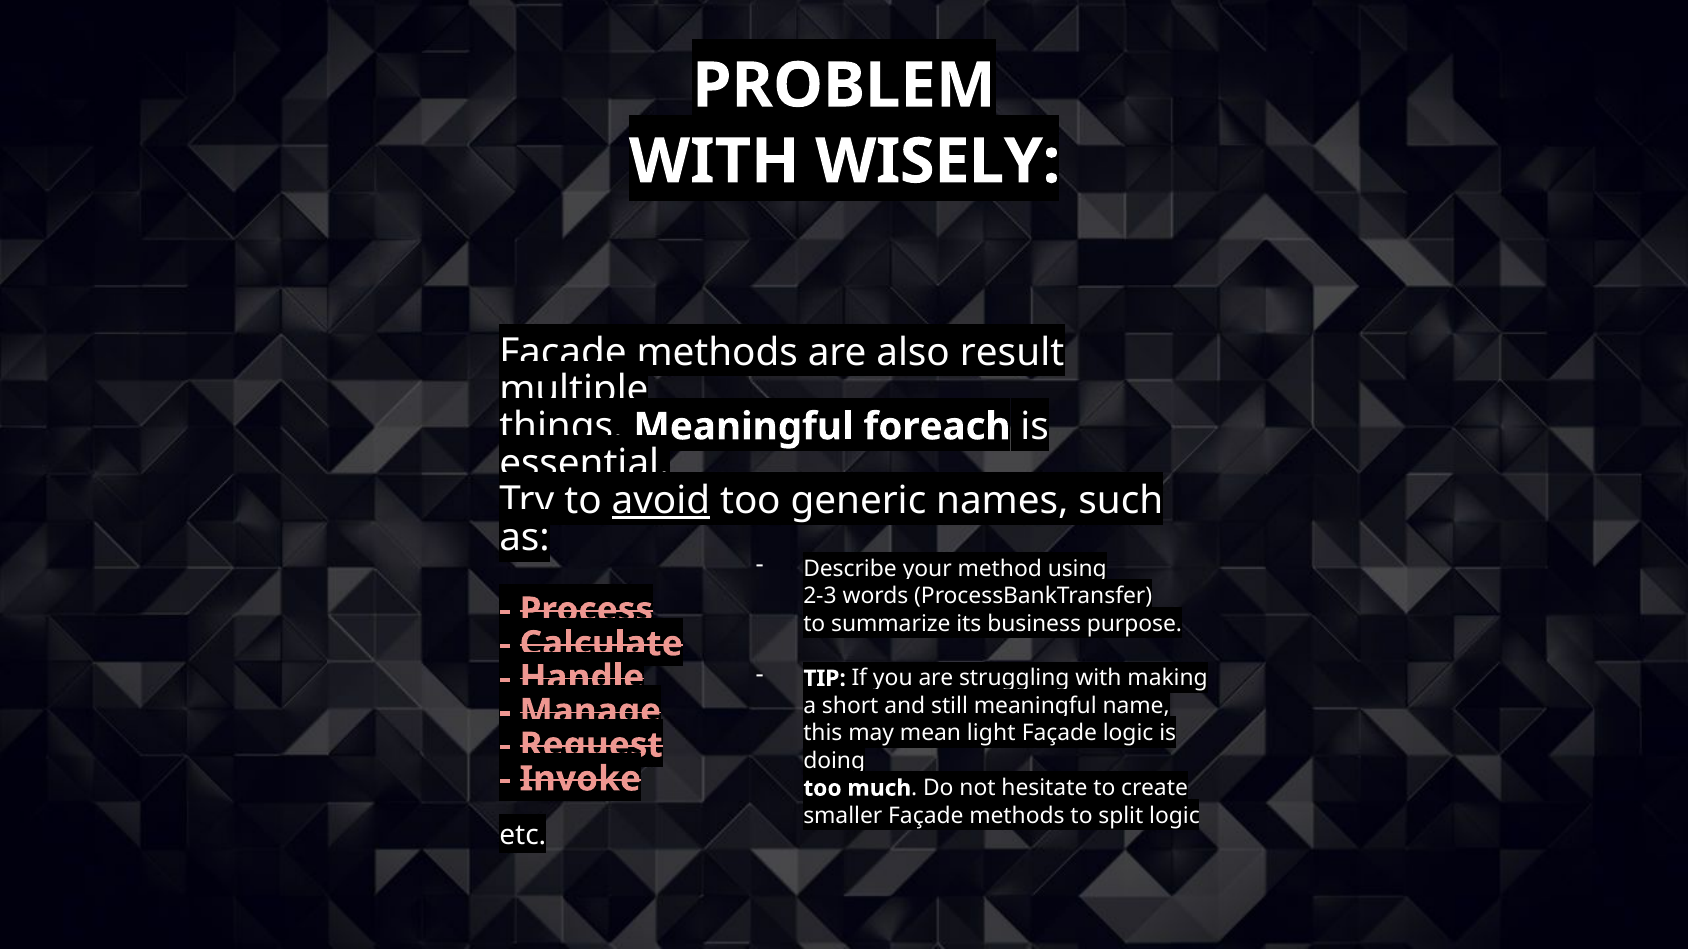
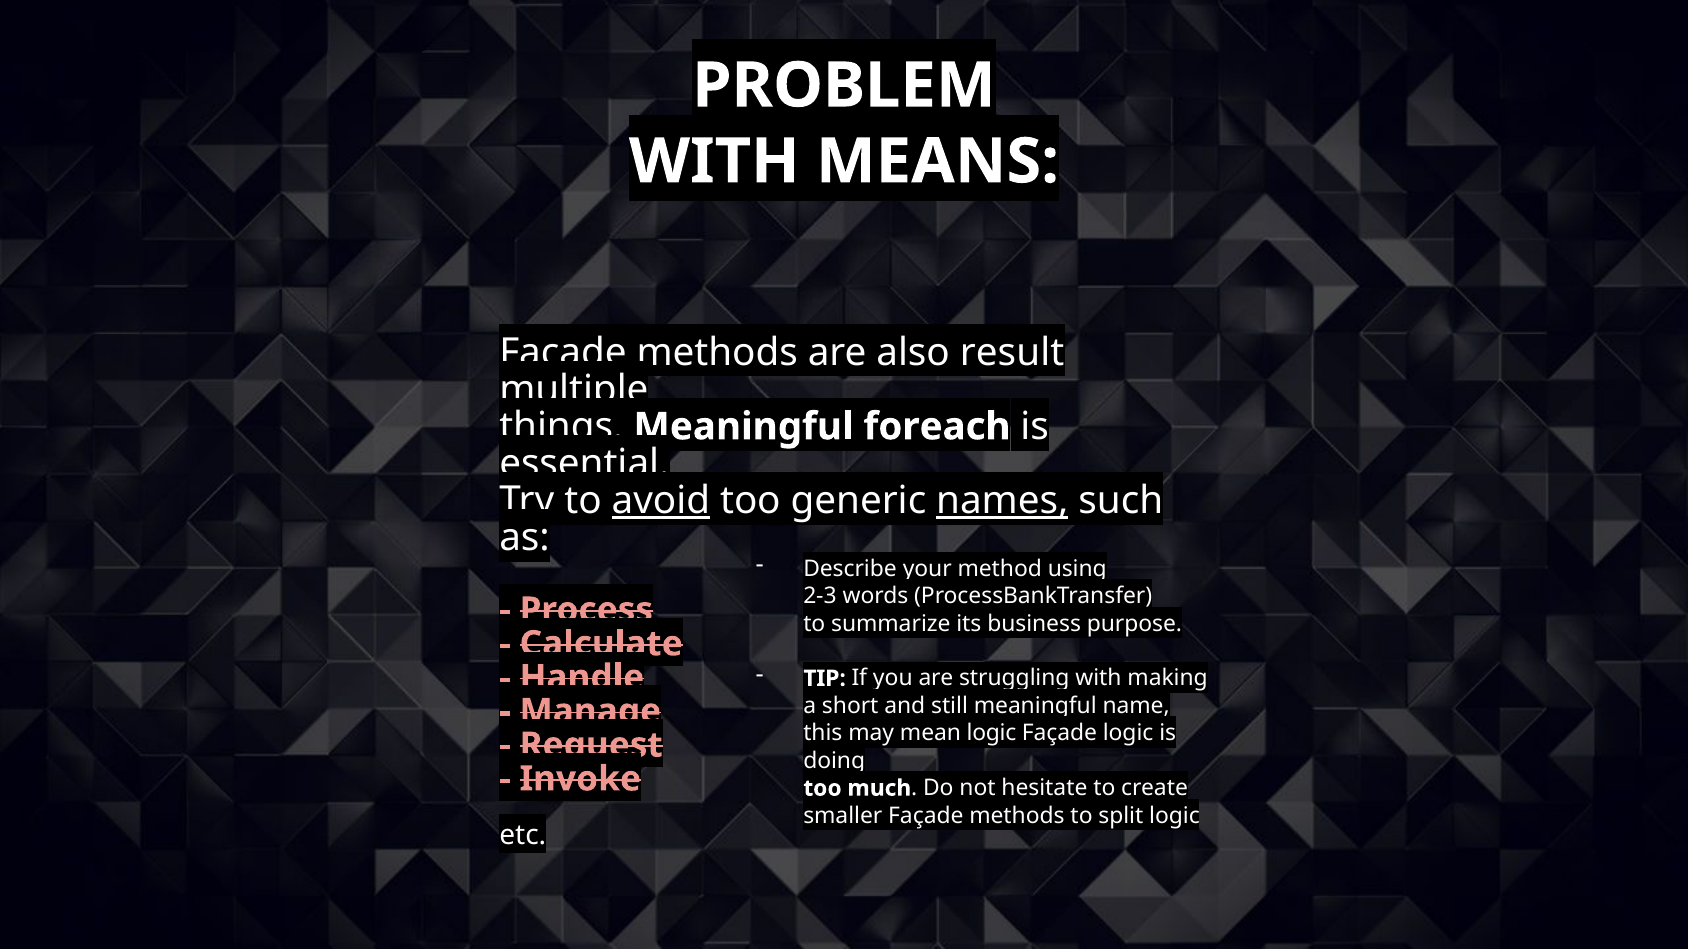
WISELY: WISELY -> MEANS
names underline: none -> present
mean light: light -> logic
